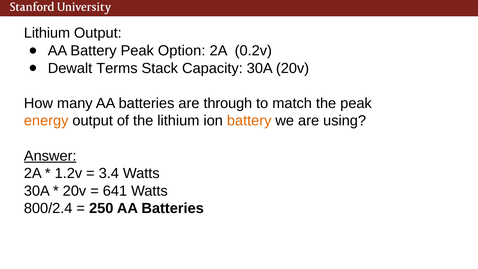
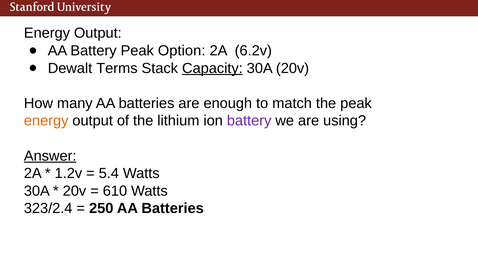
Lithium at (47, 33): Lithium -> Energy
0.2v: 0.2v -> 6.2v
Capacity underline: none -> present
through: through -> enough
battery at (249, 121) colour: orange -> purple
3.4: 3.4 -> 5.4
641: 641 -> 610
800/2.4: 800/2.4 -> 323/2.4
